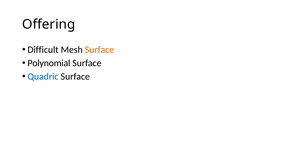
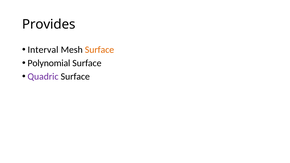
Offering: Offering -> Provides
Difficult: Difficult -> Interval
Quadric colour: blue -> purple
